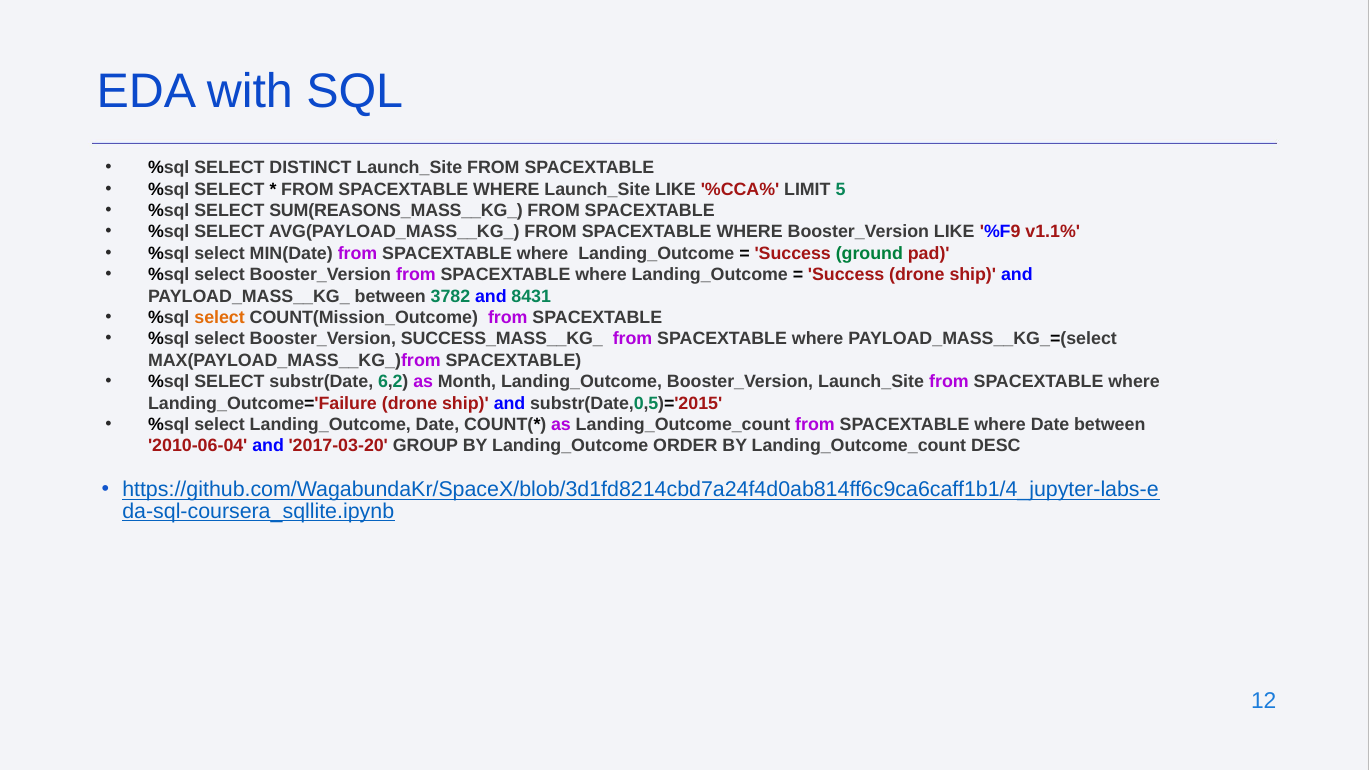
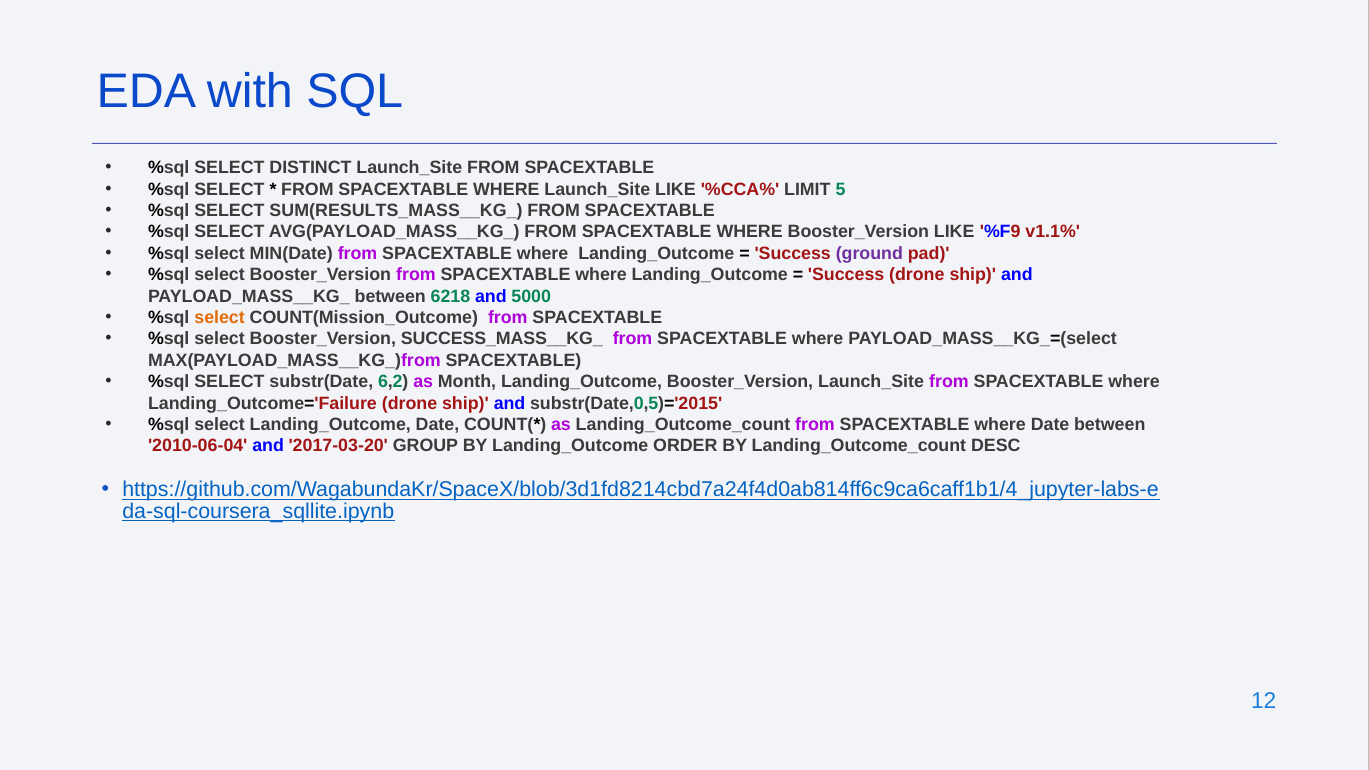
SUM(REASONS_MASS__KG_: SUM(REASONS_MASS__KG_ -> SUM(RESULTS_MASS__KG_
ground colour: green -> purple
3782: 3782 -> 6218
8431: 8431 -> 5000
